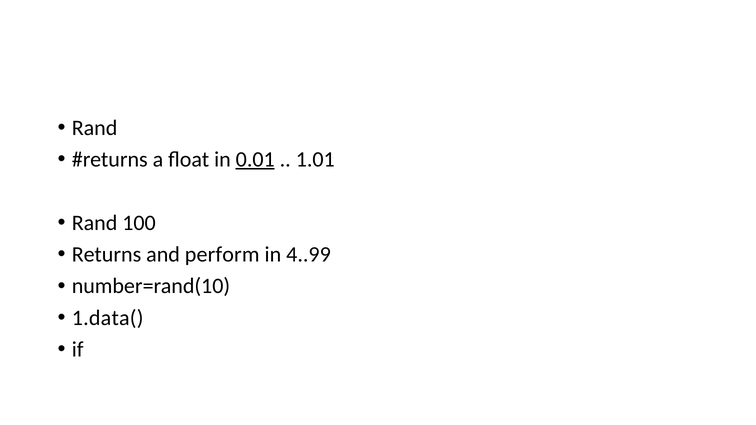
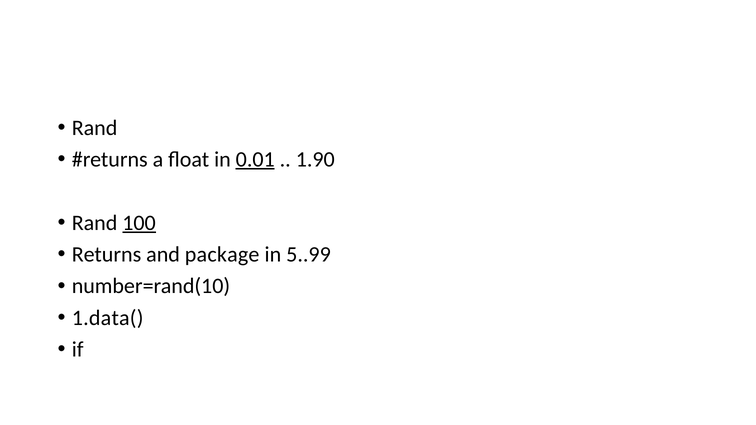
1.01: 1.01 -> 1.90
100 underline: none -> present
perform: perform -> package
4..99: 4..99 -> 5..99
